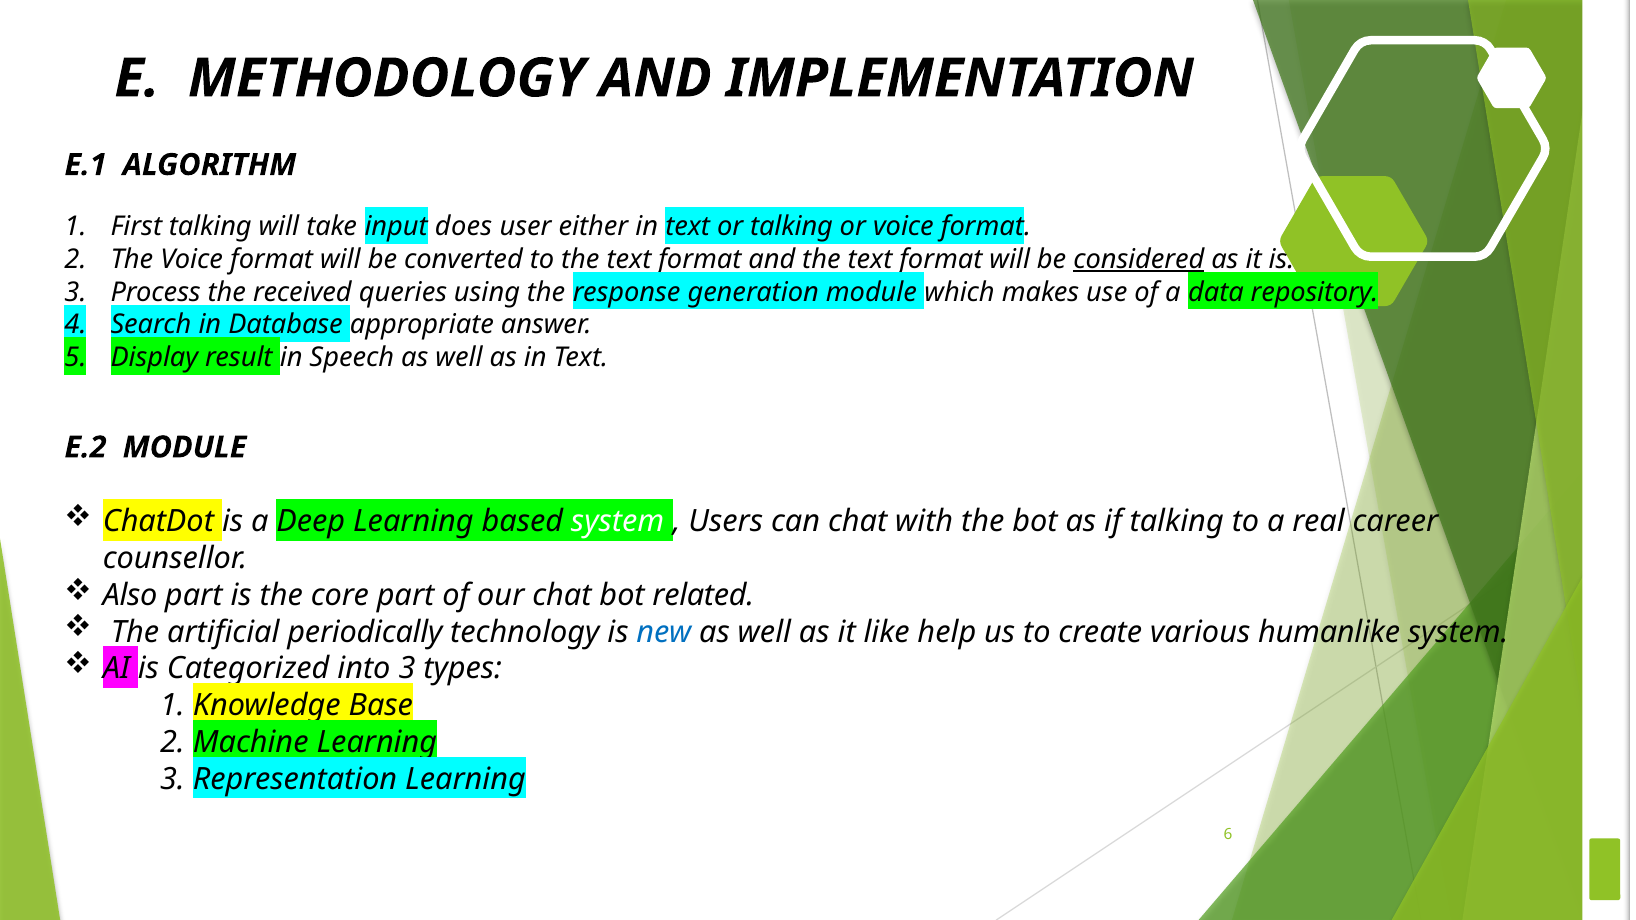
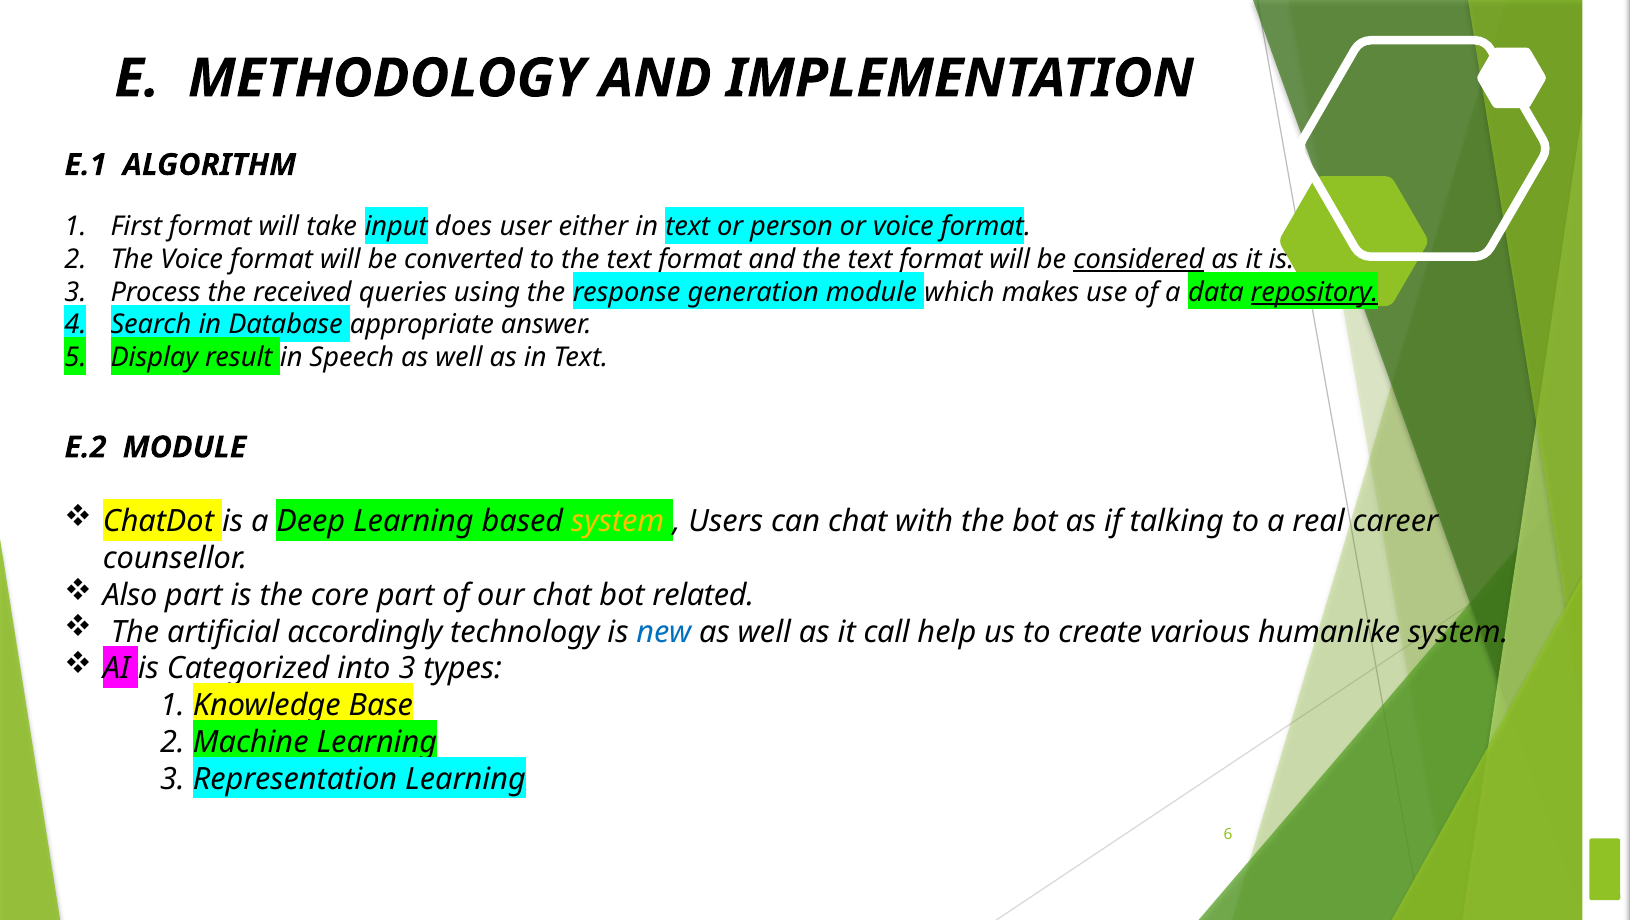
First talking: talking -> format
or talking: talking -> person
repository underline: none -> present
system at (618, 522) colour: white -> yellow
periodically: periodically -> accordingly
like: like -> call
